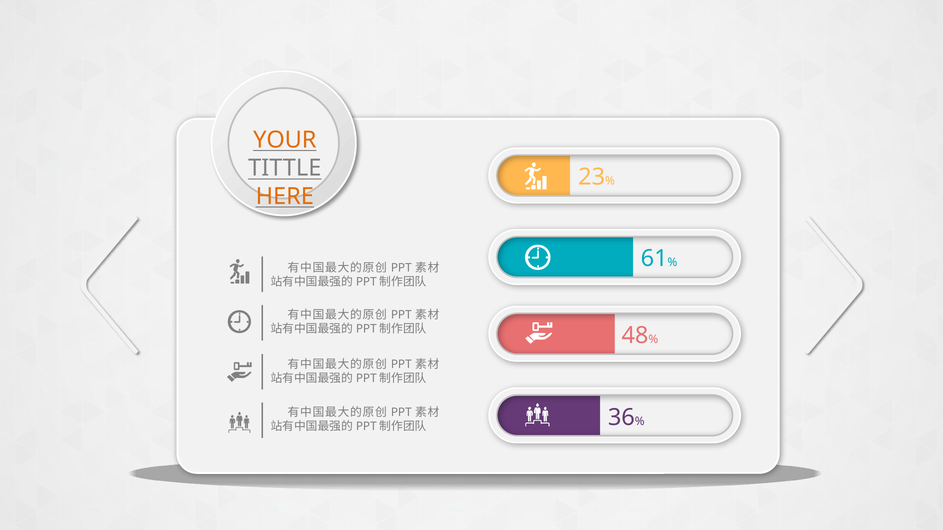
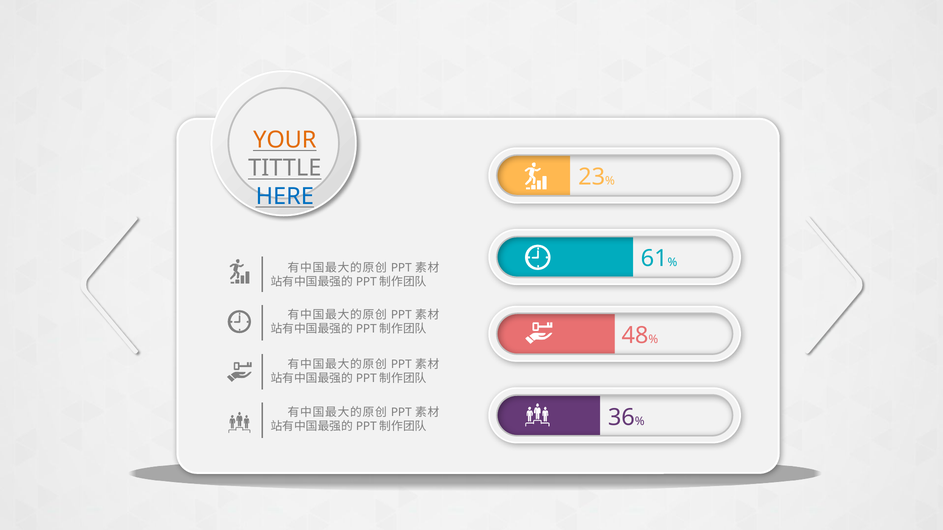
HERE colour: orange -> blue
